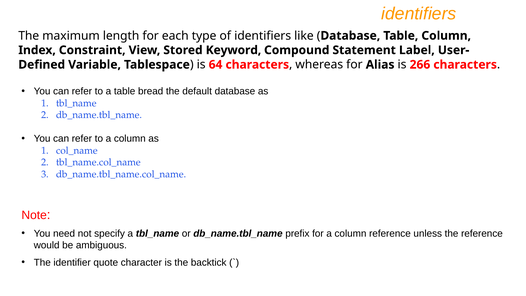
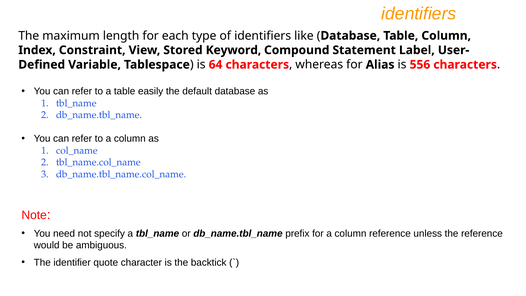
266: 266 -> 556
bread: bread -> easily
